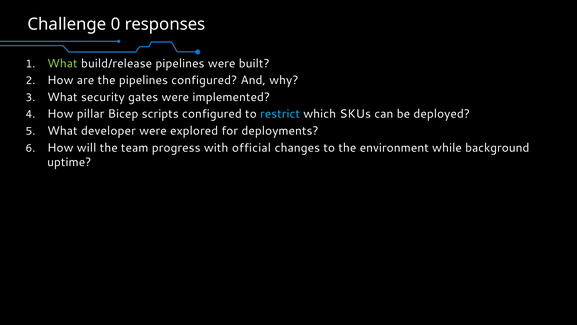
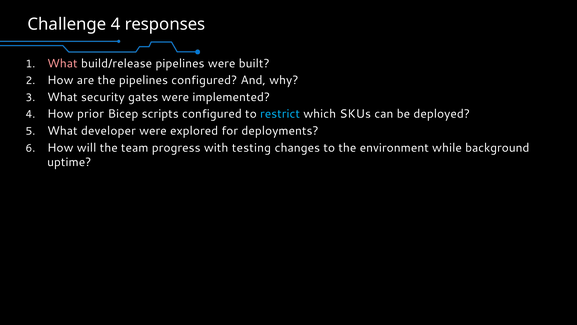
Challenge 0: 0 -> 4
What at (62, 63) colour: light green -> pink
pillar: pillar -> prior
official: official -> testing
